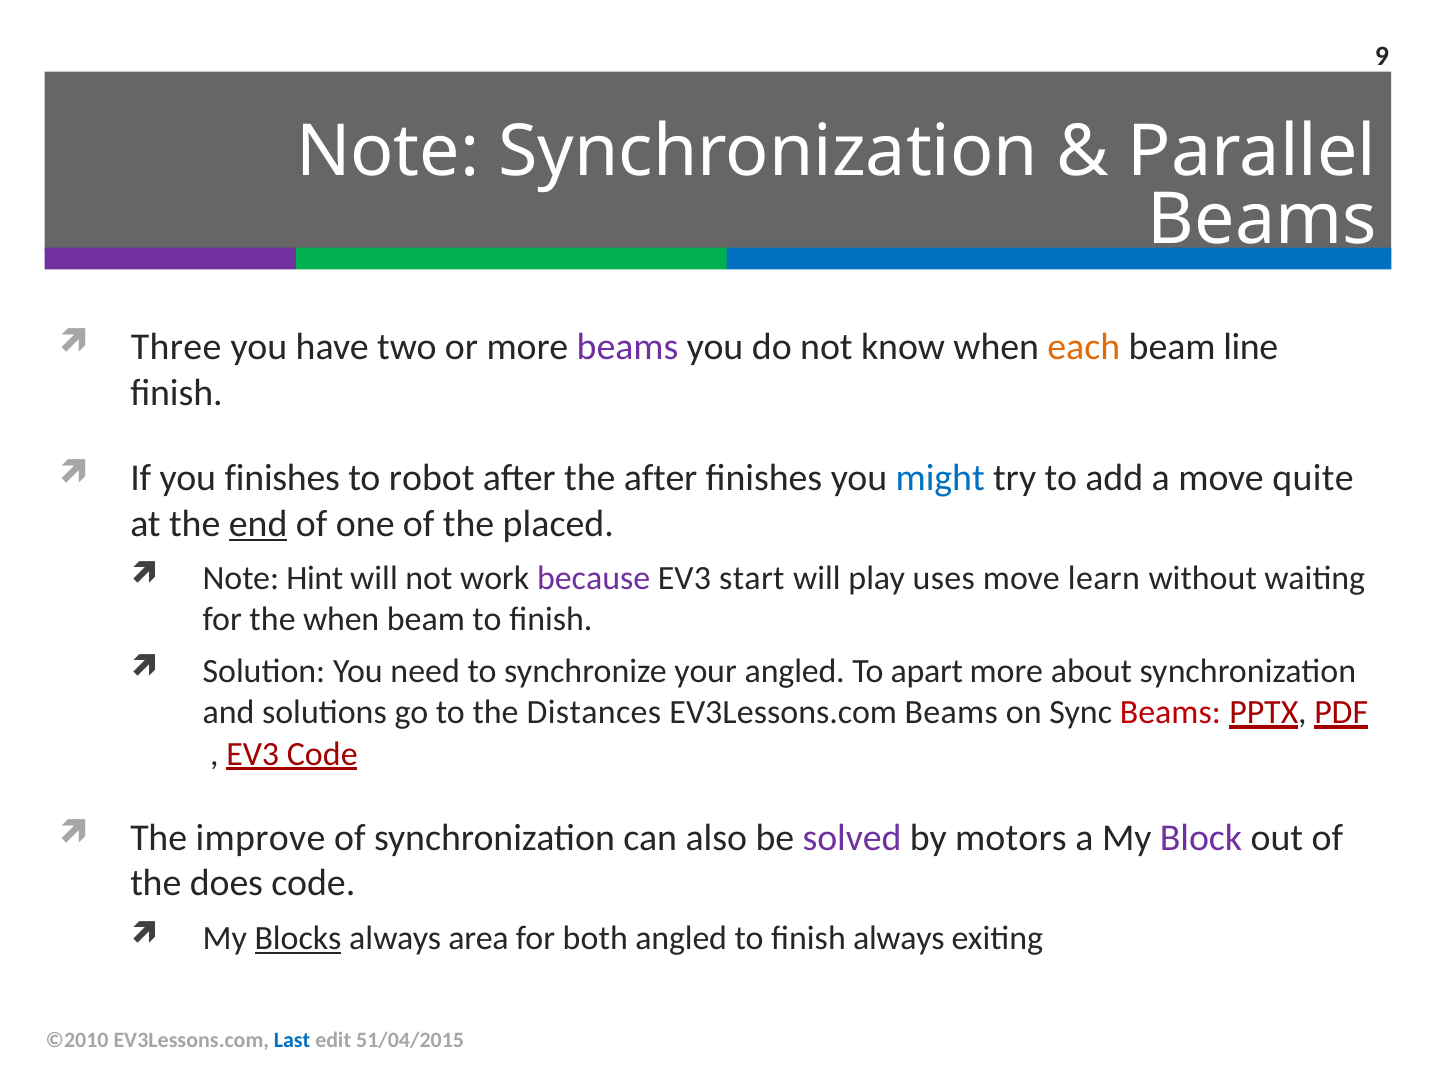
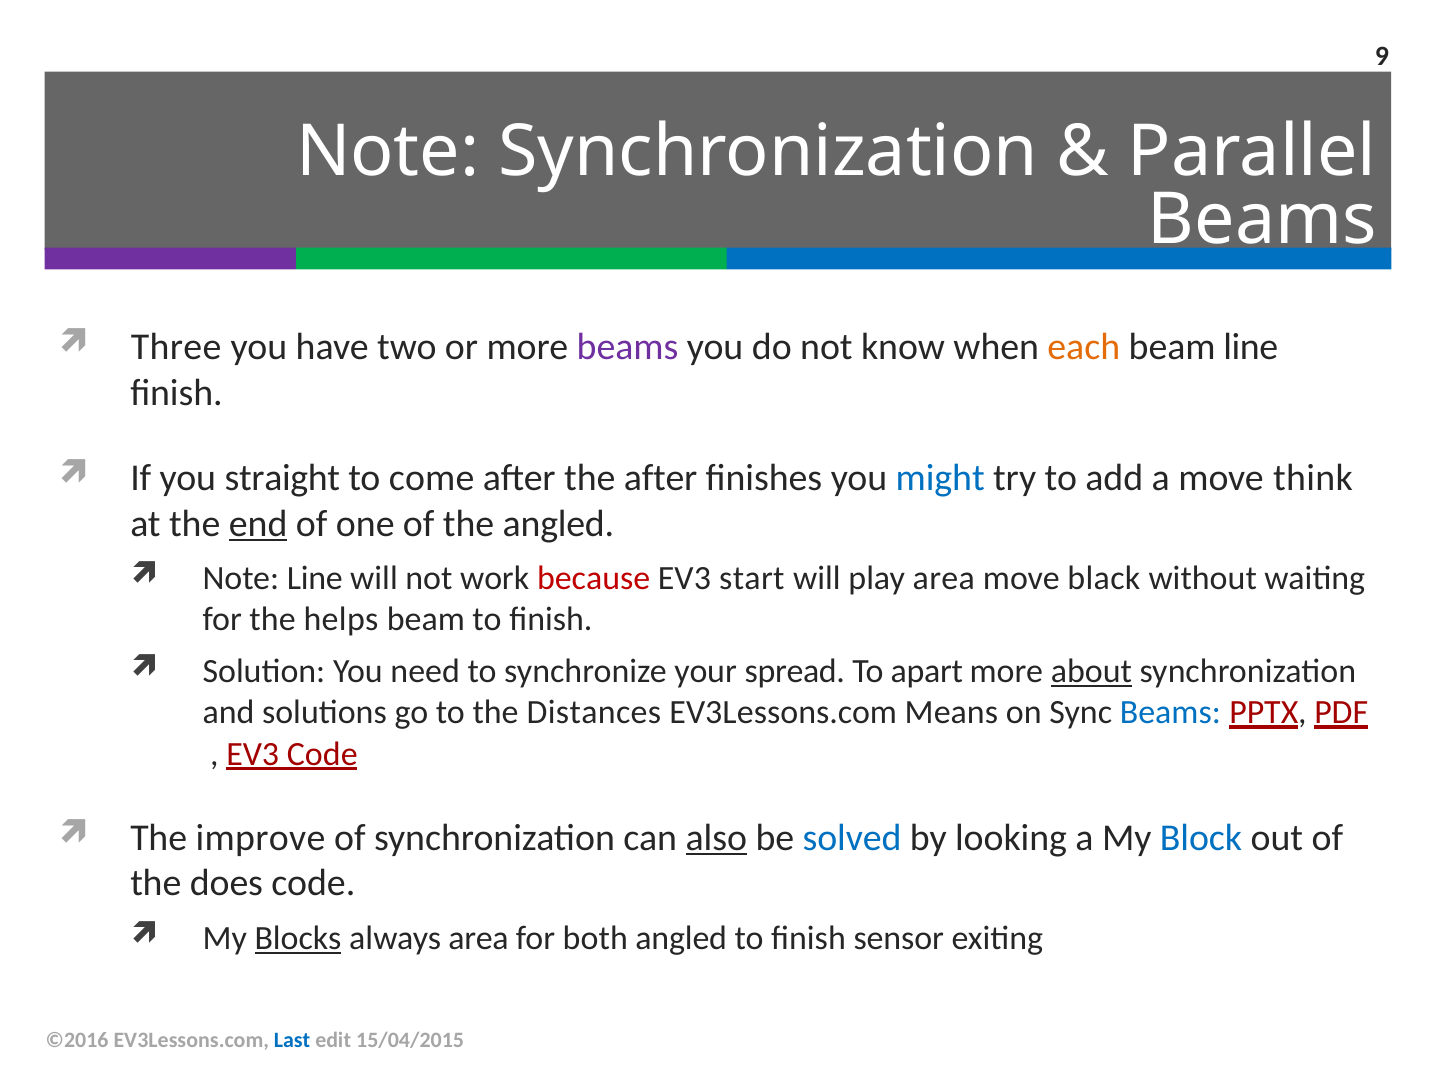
you finishes: finishes -> straight
robot: robot -> come
quite: quite -> think
the placed: placed -> angled
Note Hint: Hint -> Line
because colour: purple -> red
play uses: uses -> area
learn: learn -> black
the when: when -> helps
your angled: angled -> spread
about underline: none -> present
EV3Lessons.com Beams: Beams -> Means
Beams at (1170, 712) colour: red -> blue
also underline: none -> present
solved colour: purple -> blue
motors: motors -> looking
Block colour: purple -> blue
finish always: always -> sensor
©2010: ©2010 -> ©2016
51/04/2015: 51/04/2015 -> 15/04/2015
